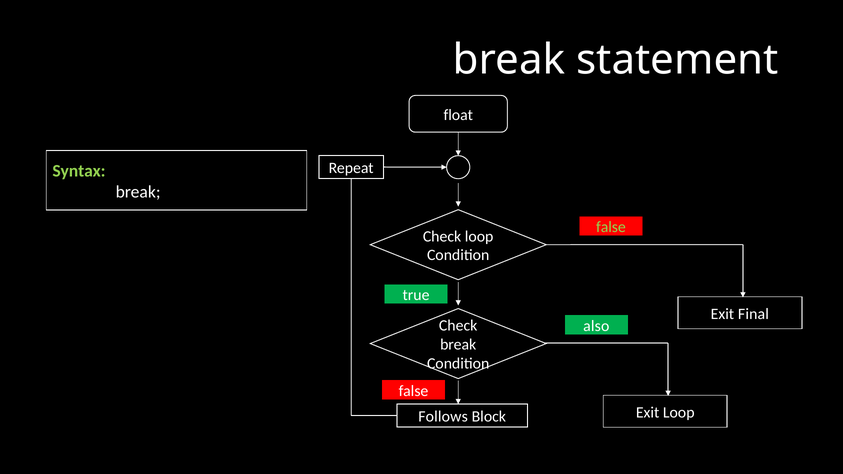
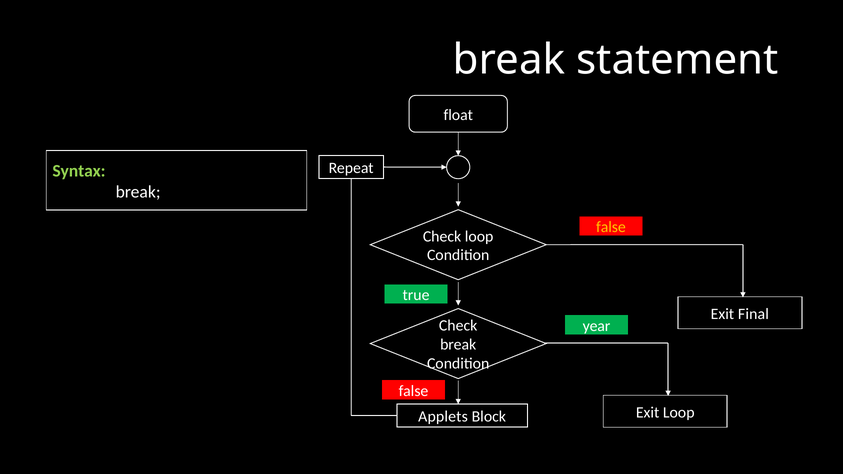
false at (611, 227) colour: light green -> yellow
also: also -> year
Follows: Follows -> Applets
